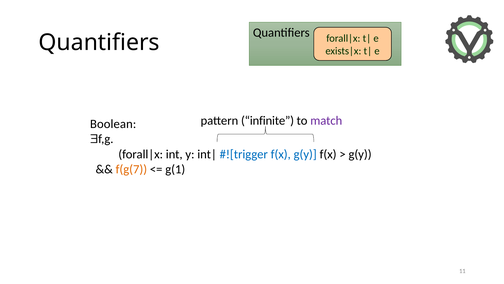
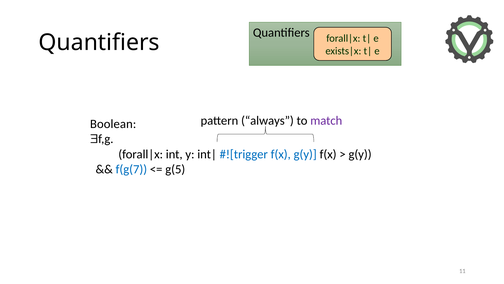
infinite: infinite -> always
f(g(7 colour: orange -> blue
g(1: g(1 -> g(5
